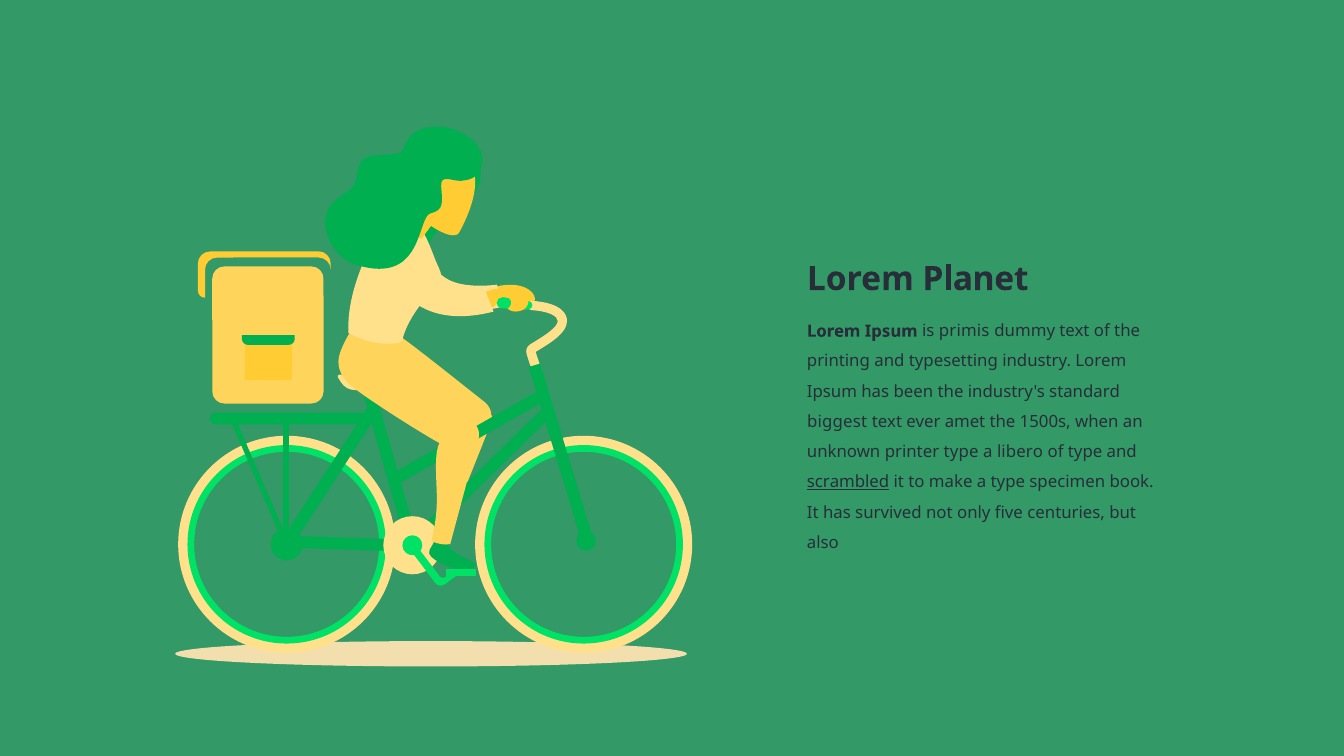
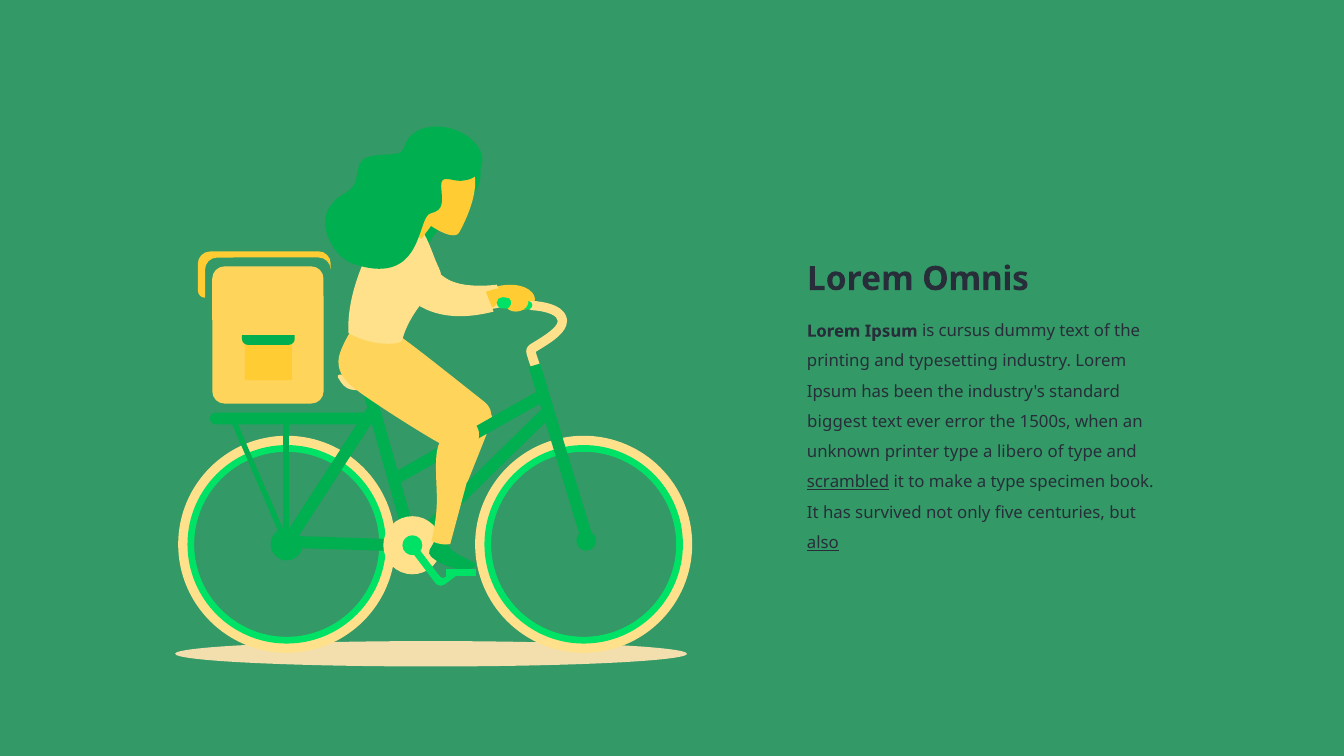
Planet: Planet -> Omnis
primis: primis -> cursus
amet: amet -> error
also underline: none -> present
